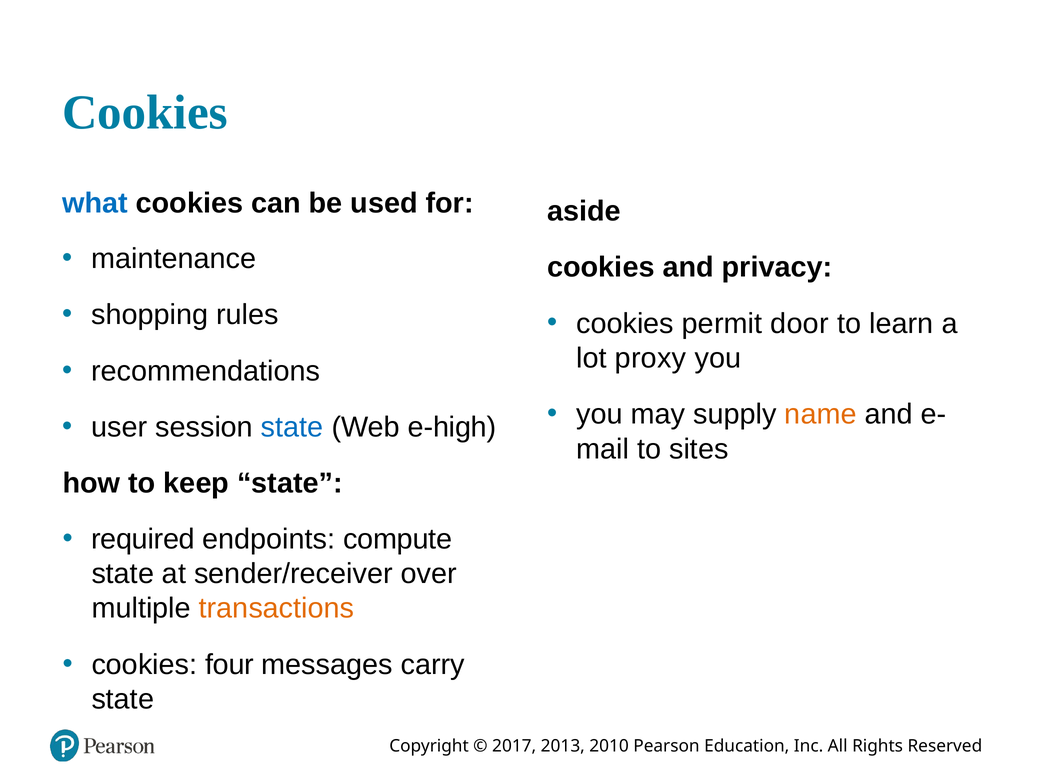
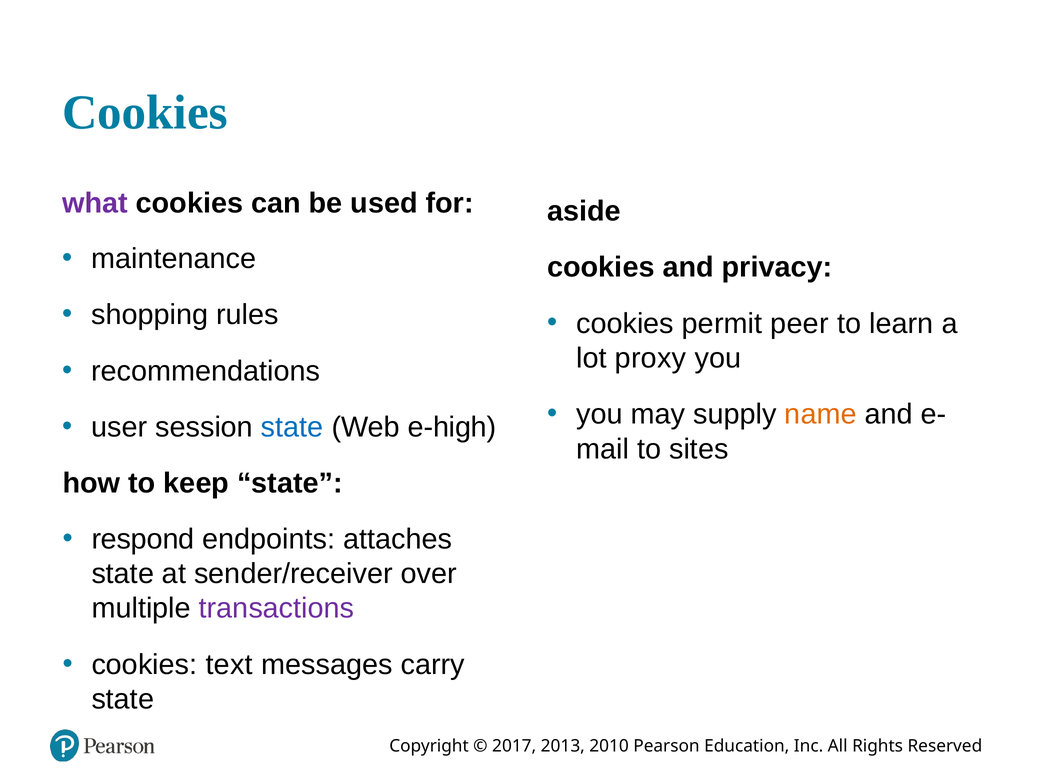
what colour: blue -> purple
door: door -> peer
required: required -> respond
compute: compute -> attaches
transactions colour: orange -> purple
four: four -> text
